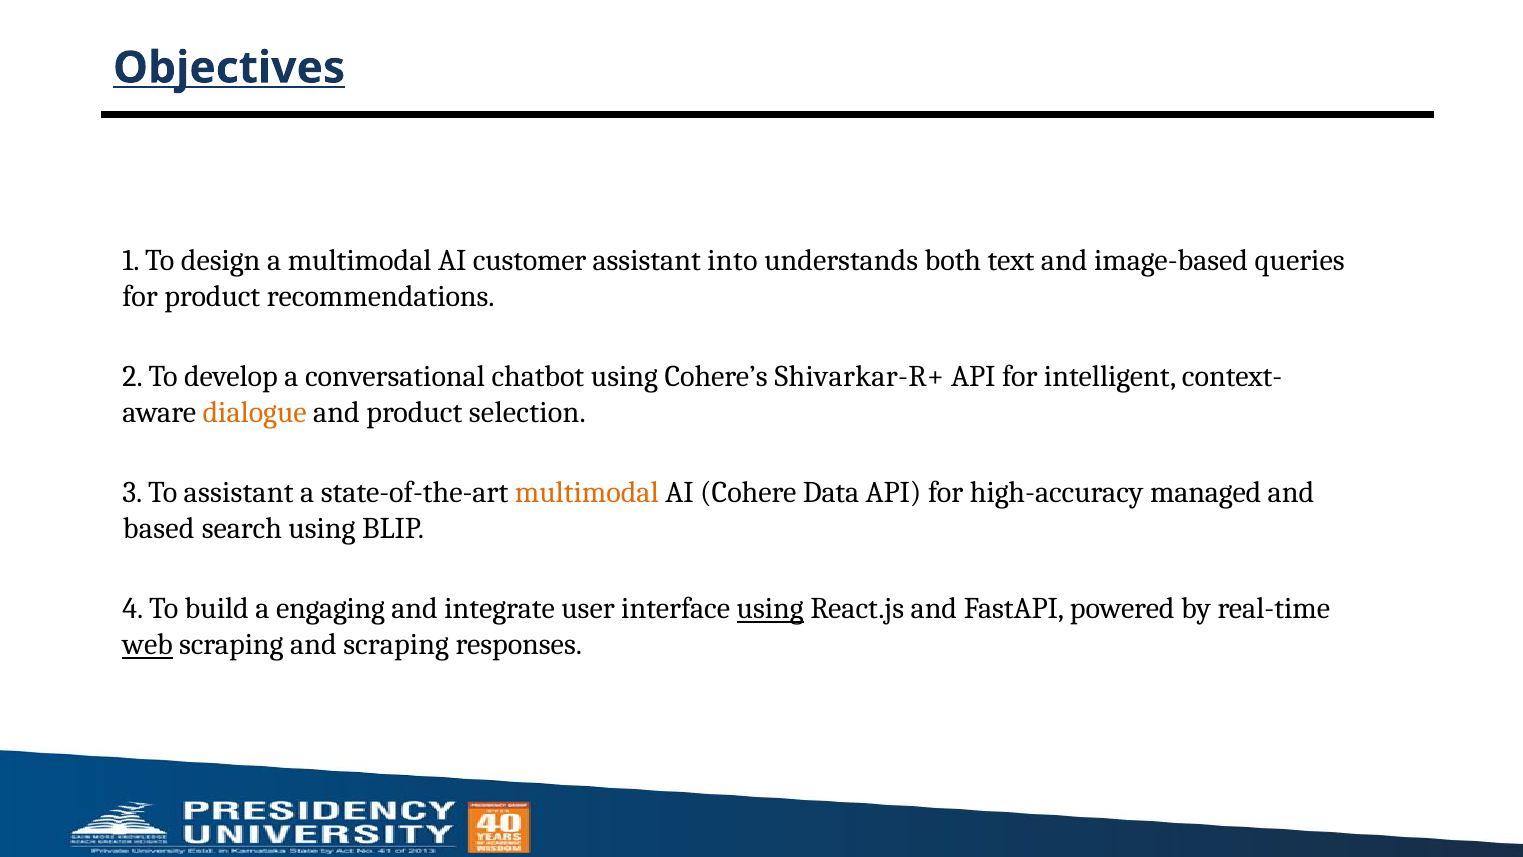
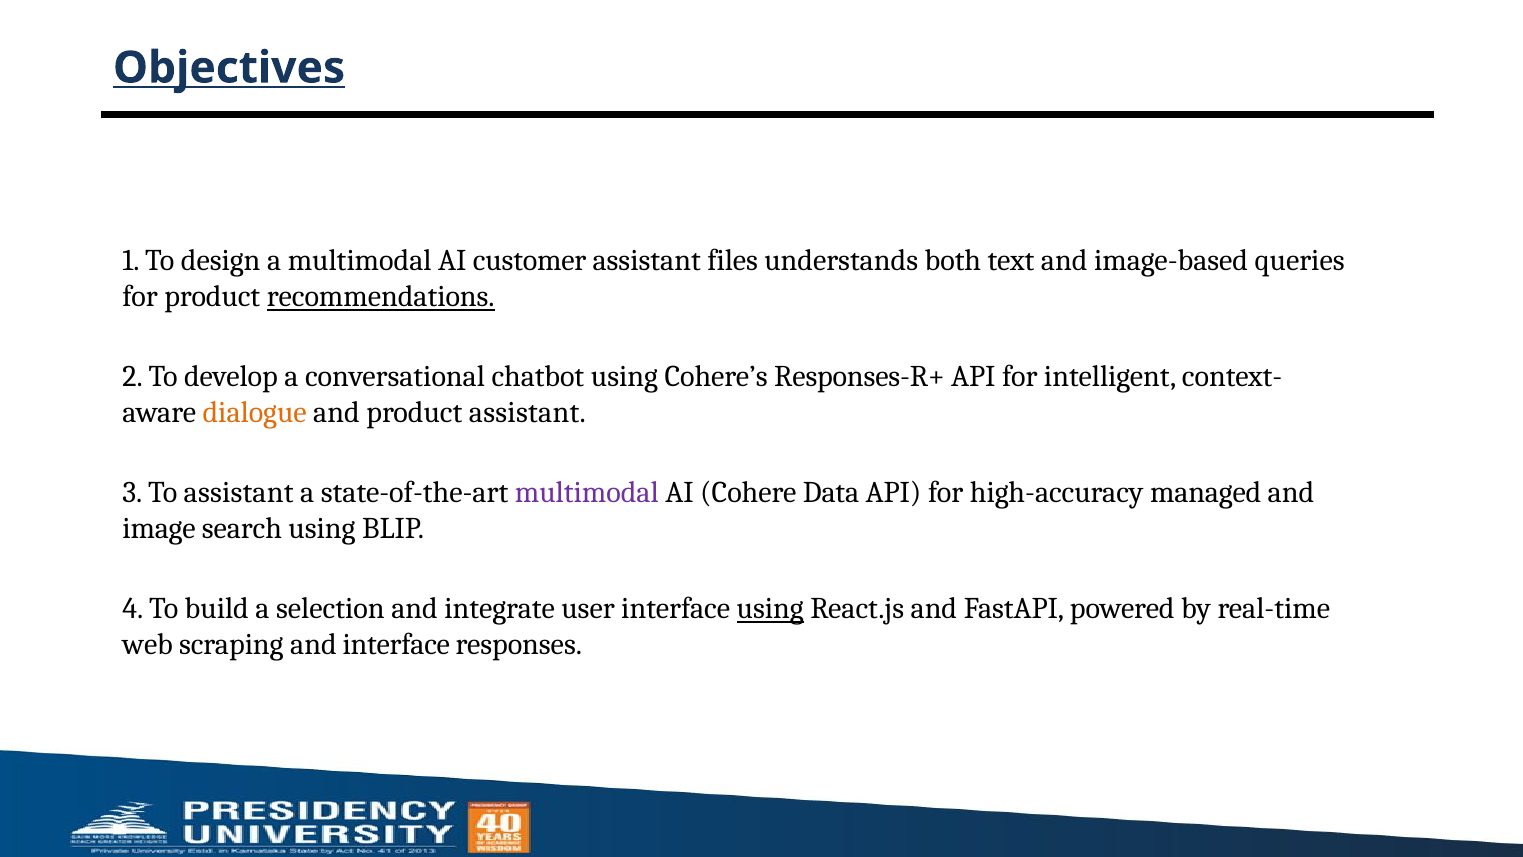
into: into -> files
recommendations underline: none -> present
Shivarkar-R+: Shivarkar-R+ -> Responses-R+
product selection: selection -> assistant
multimodal at (587, 493) colour: orange -> purple
based: based -> image
engaging: engaging -> selection
web underline: present -> none
and scraping: scraping -> interface
